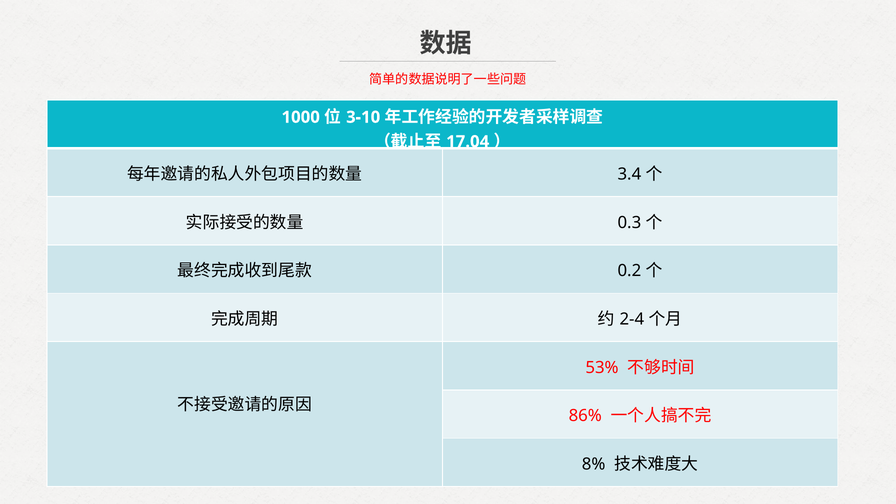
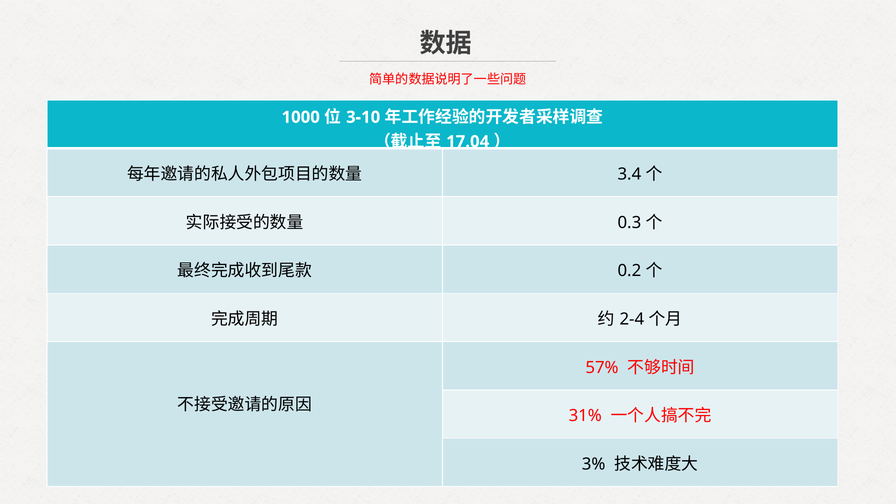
53%: 53% -> 57%
86%: 86% -> 31%
8%: 8% -> 3%
